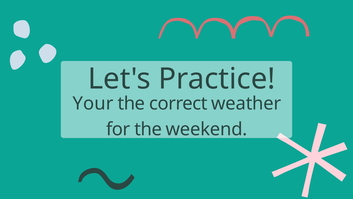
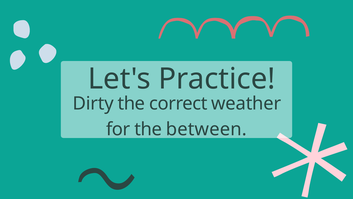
Your: Your -> Dirty
weekend: weekend -> between
